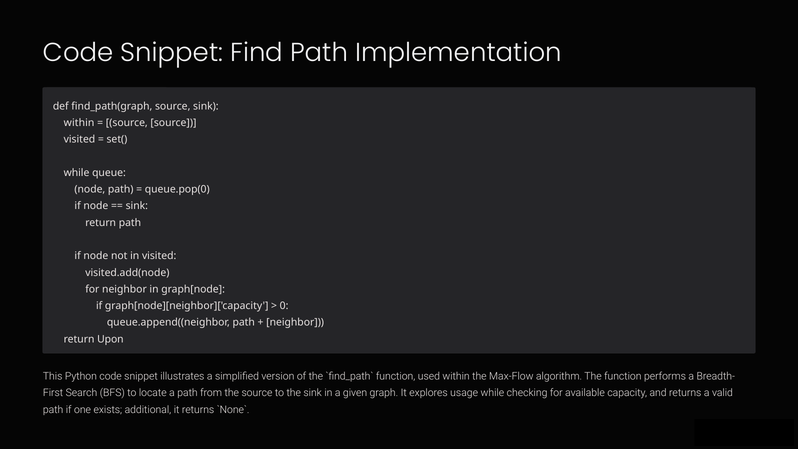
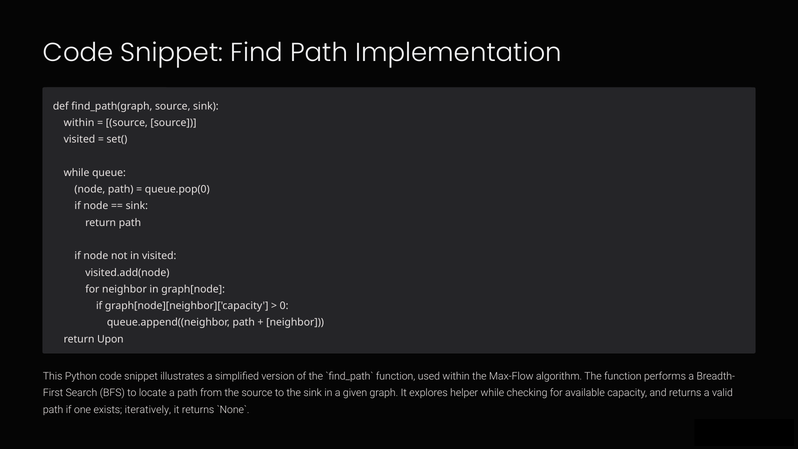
usage: usage -> helper
additional: additional -> iteratively
